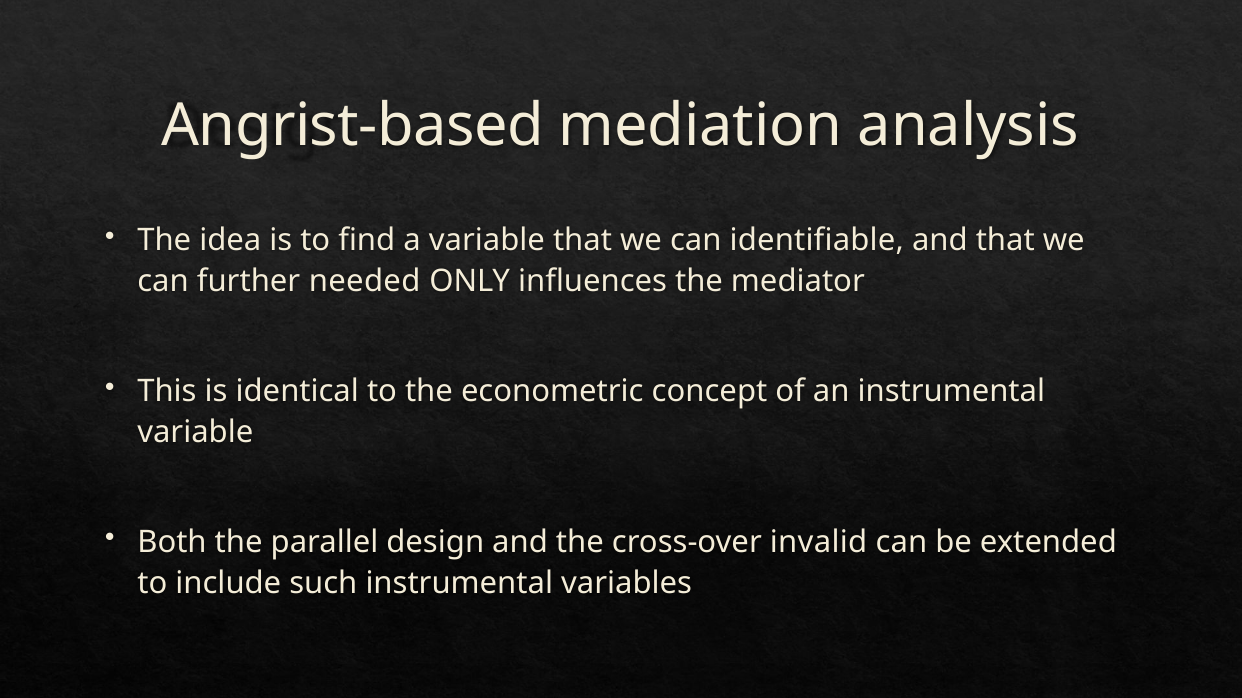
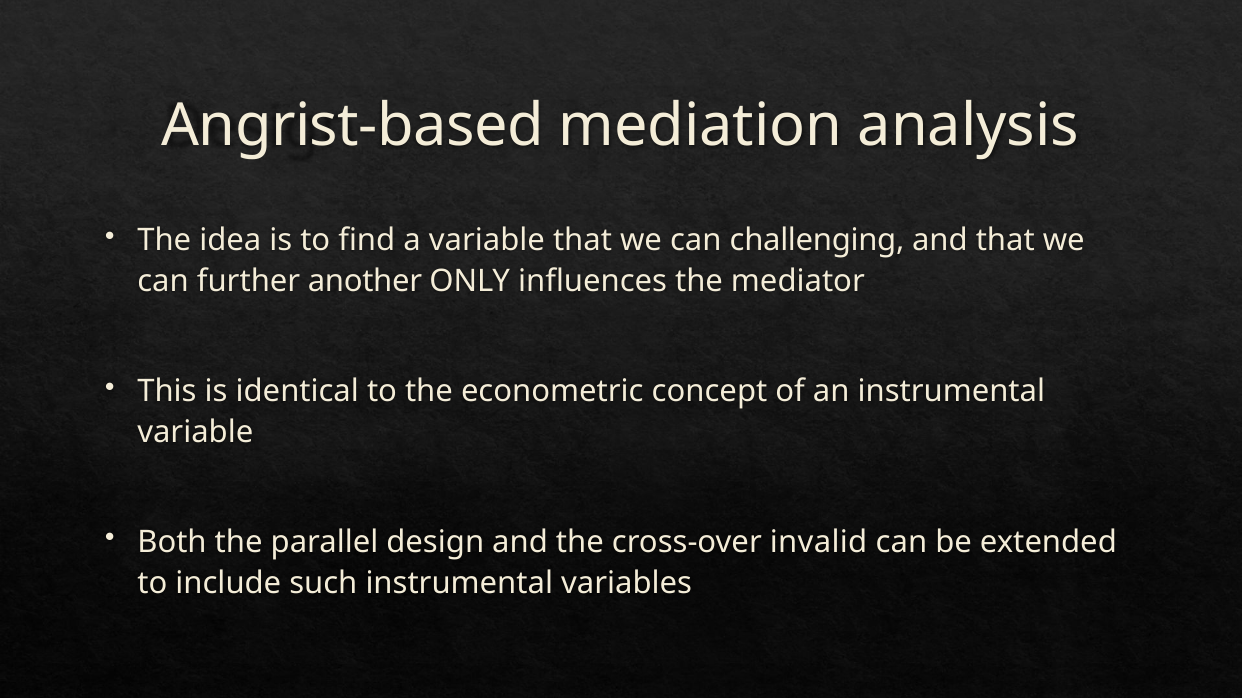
identifiable: identifiable -> challenging
needed: needed -> another
